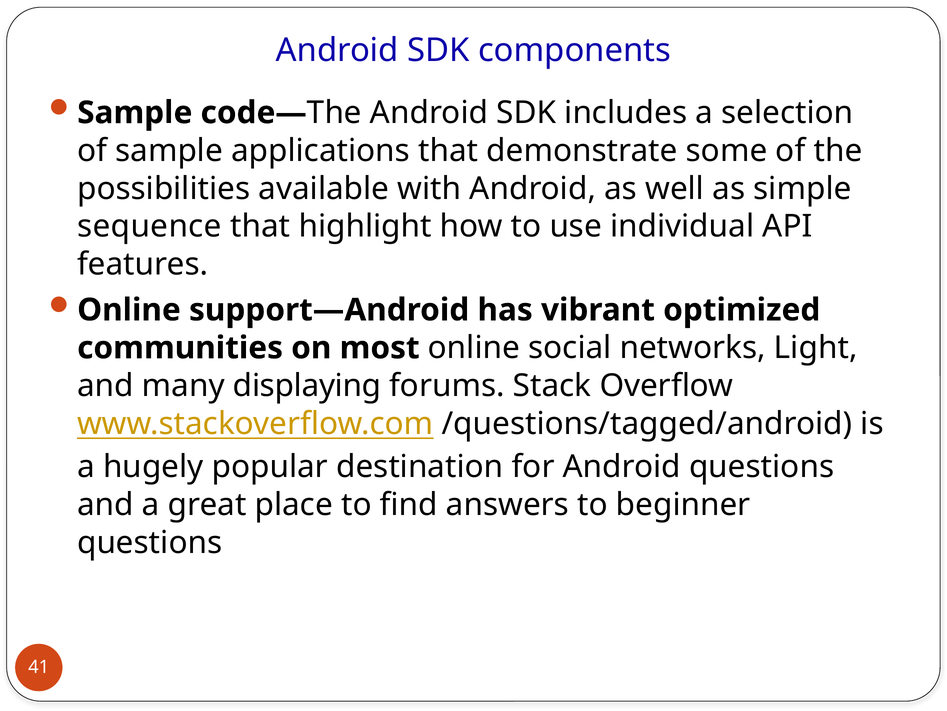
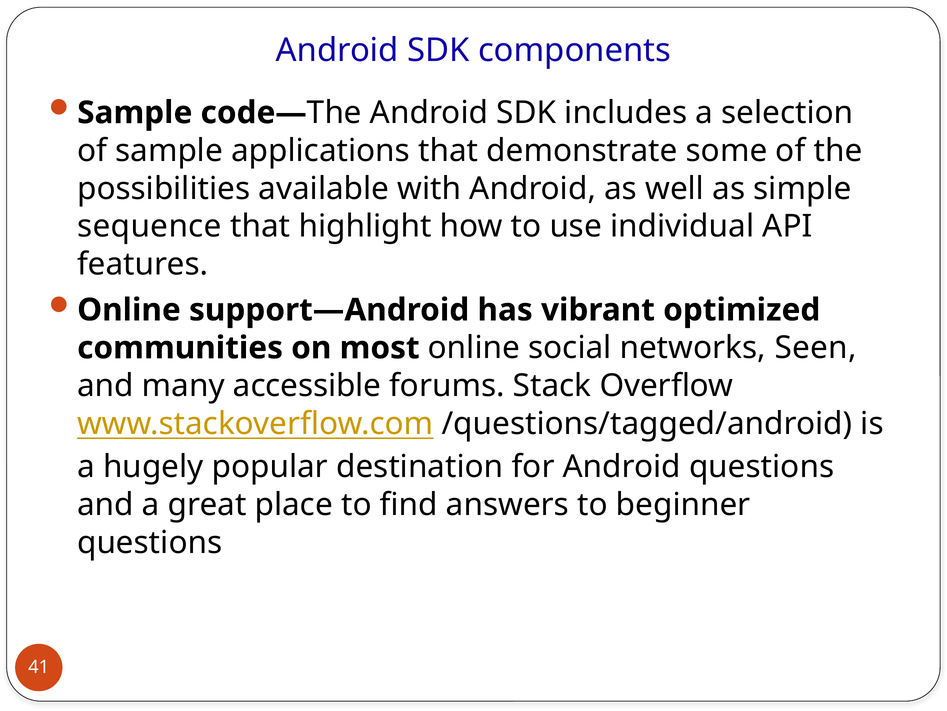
Light: Light -> Seen
displaying: displaying -> accessible
